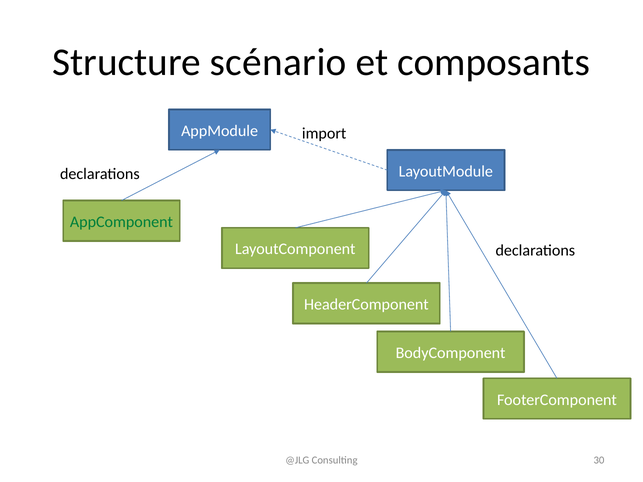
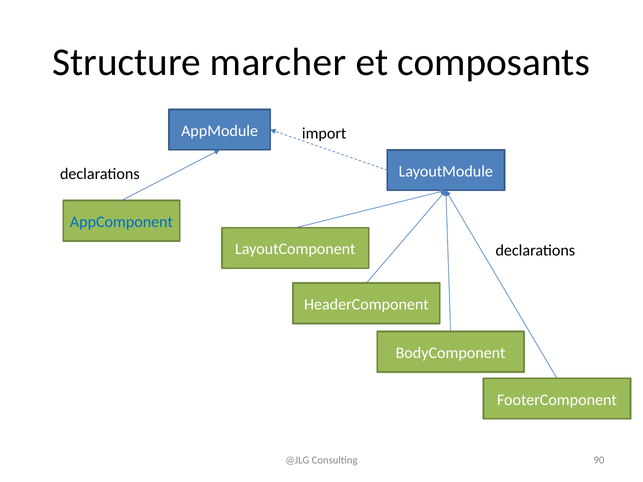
scénario: scénario -> marcher
AppComponent colour: green -> blue
30: 30 -> 90
